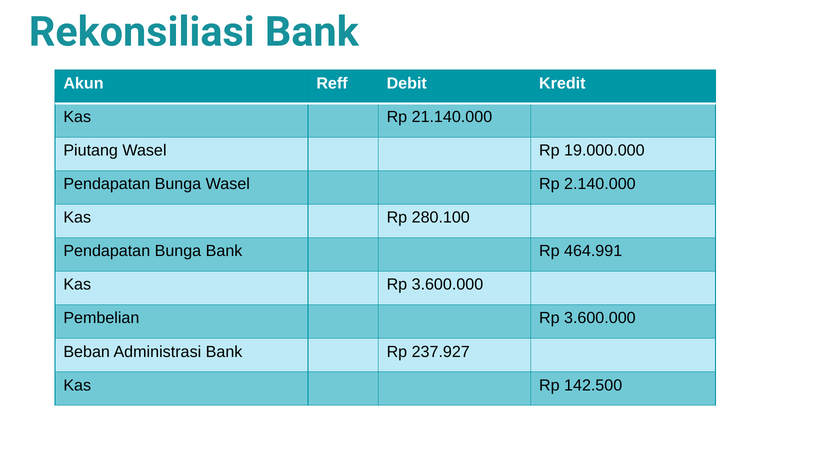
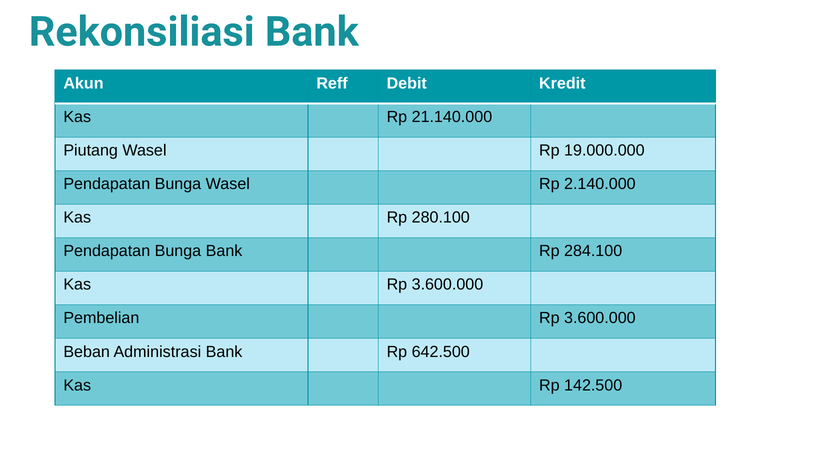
464.991: 464.991 -> 284.100
237.927: 237.927 -> 642.500
